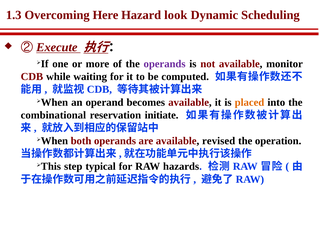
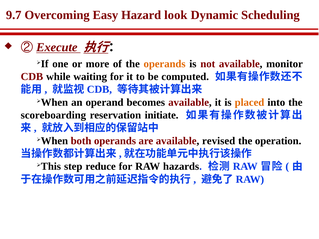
1.3: 1.3 -> 9.7
Here: Here -> Easy
operands at (165, 64) colour: purple -> orange
combinational: combinational -> scoreboarding
typical: typical -> reduce
